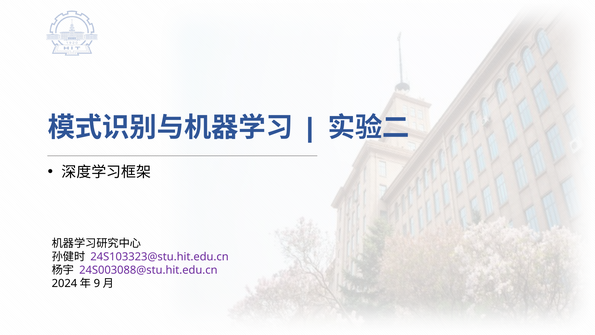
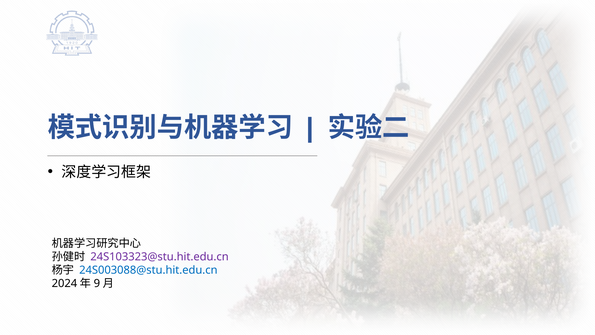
24S003088@stu.hit.edu.cn colour: purple -> blue
